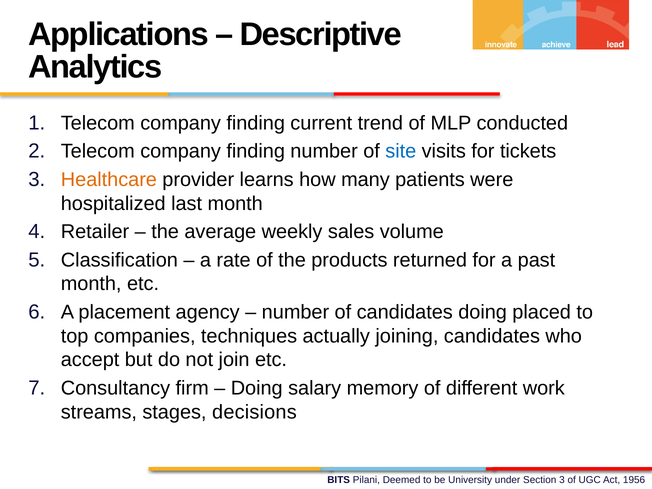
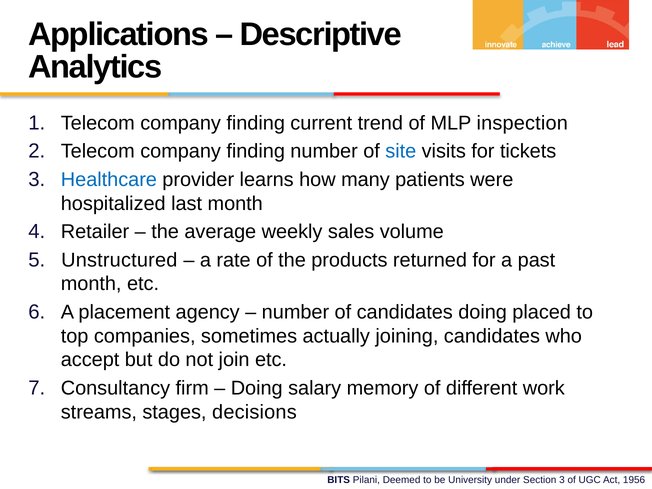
conducted: conducted -> inspection
Healthcare colour: orange -> blue
Classification: Classification -> Unstructured
techniques: techniques -> sometimes
